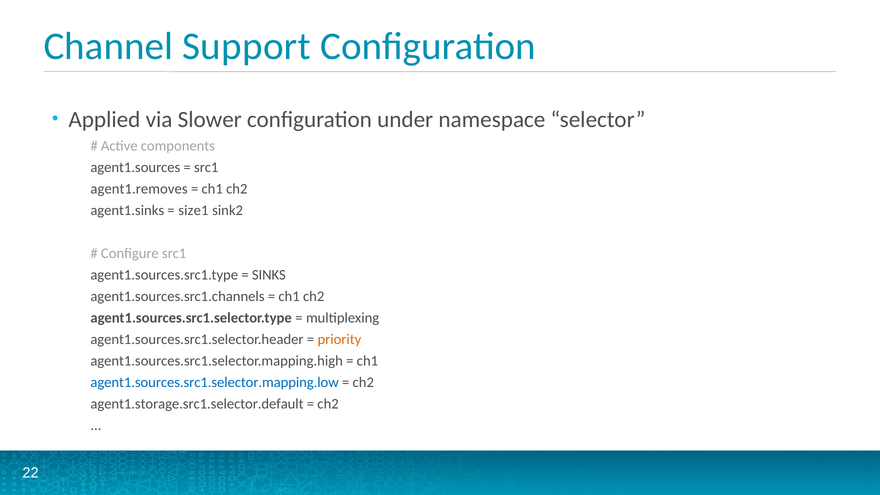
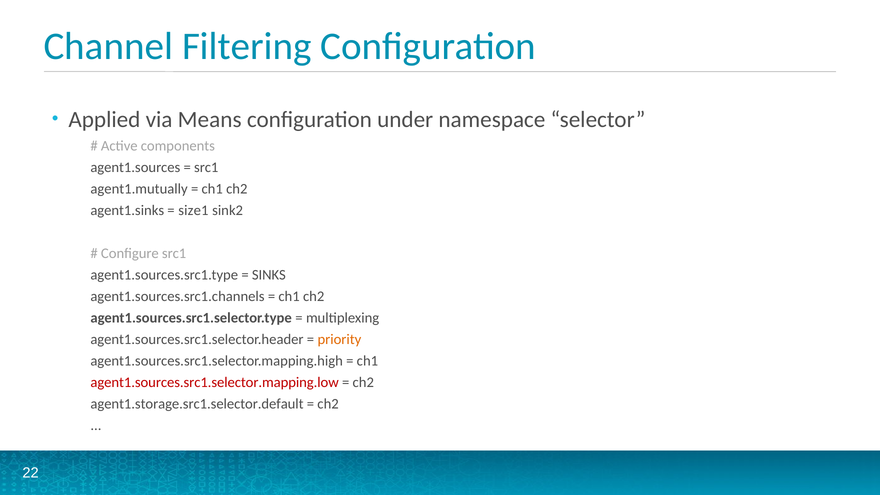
Support: Support -> Filtering
Slower: Slower -> Means
agent1.removes: agent1.removes -> agent1.mutually
agent1.sources.src1.selector.mapping.low colour: blue -> red
